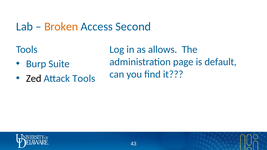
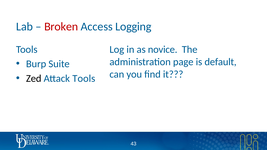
Broken colour: orange -> red
Second: Second -> Logging
allows: allows -> novice
